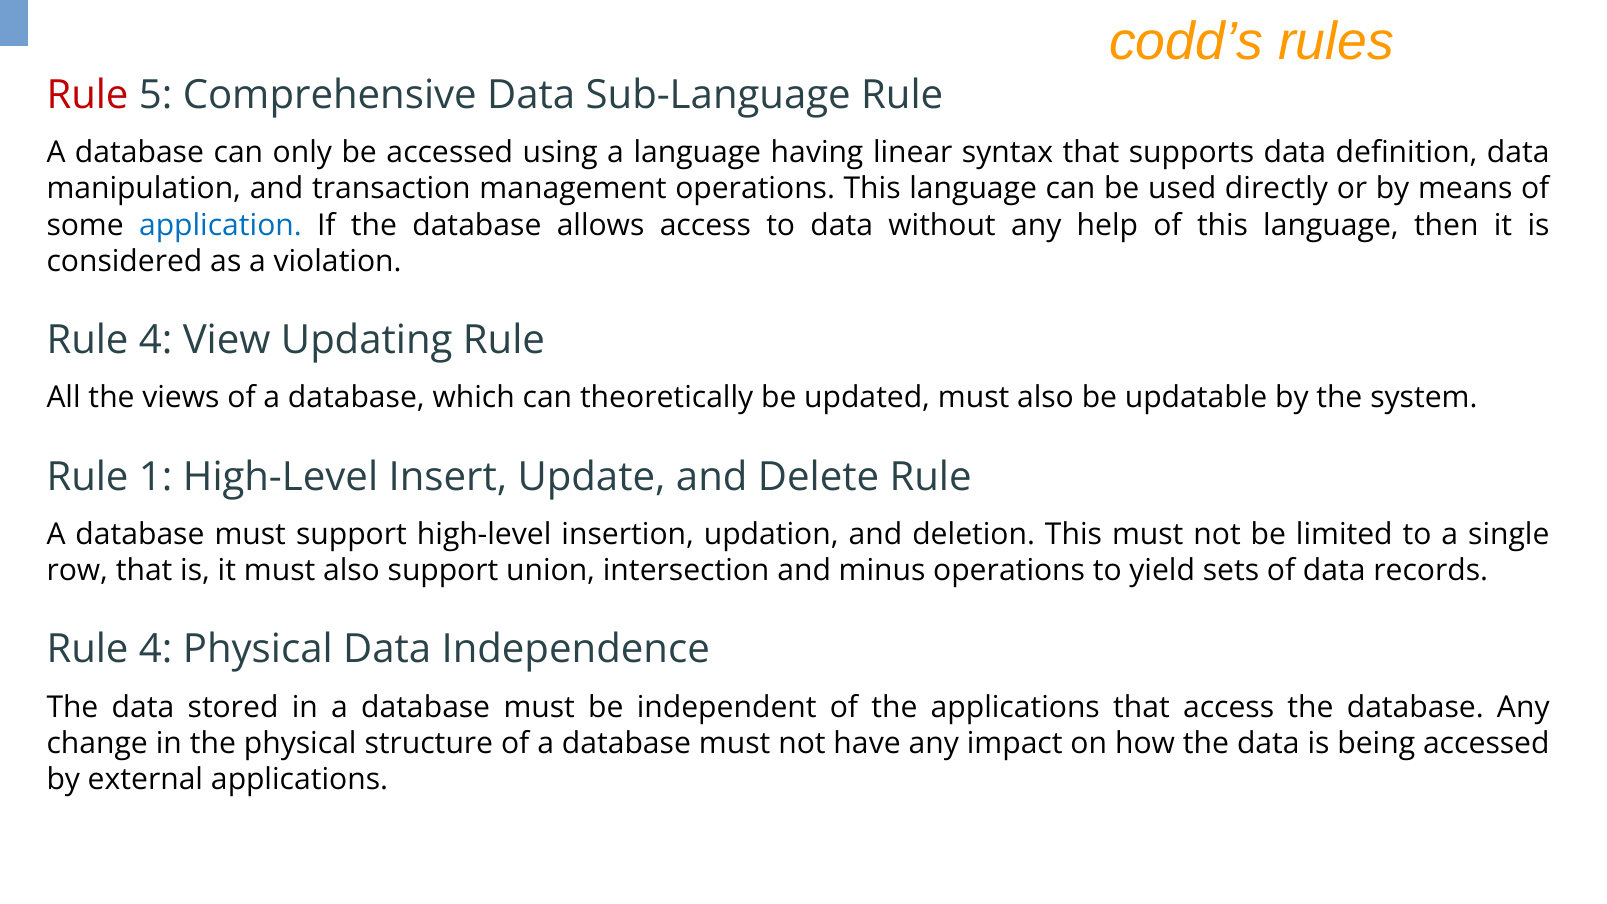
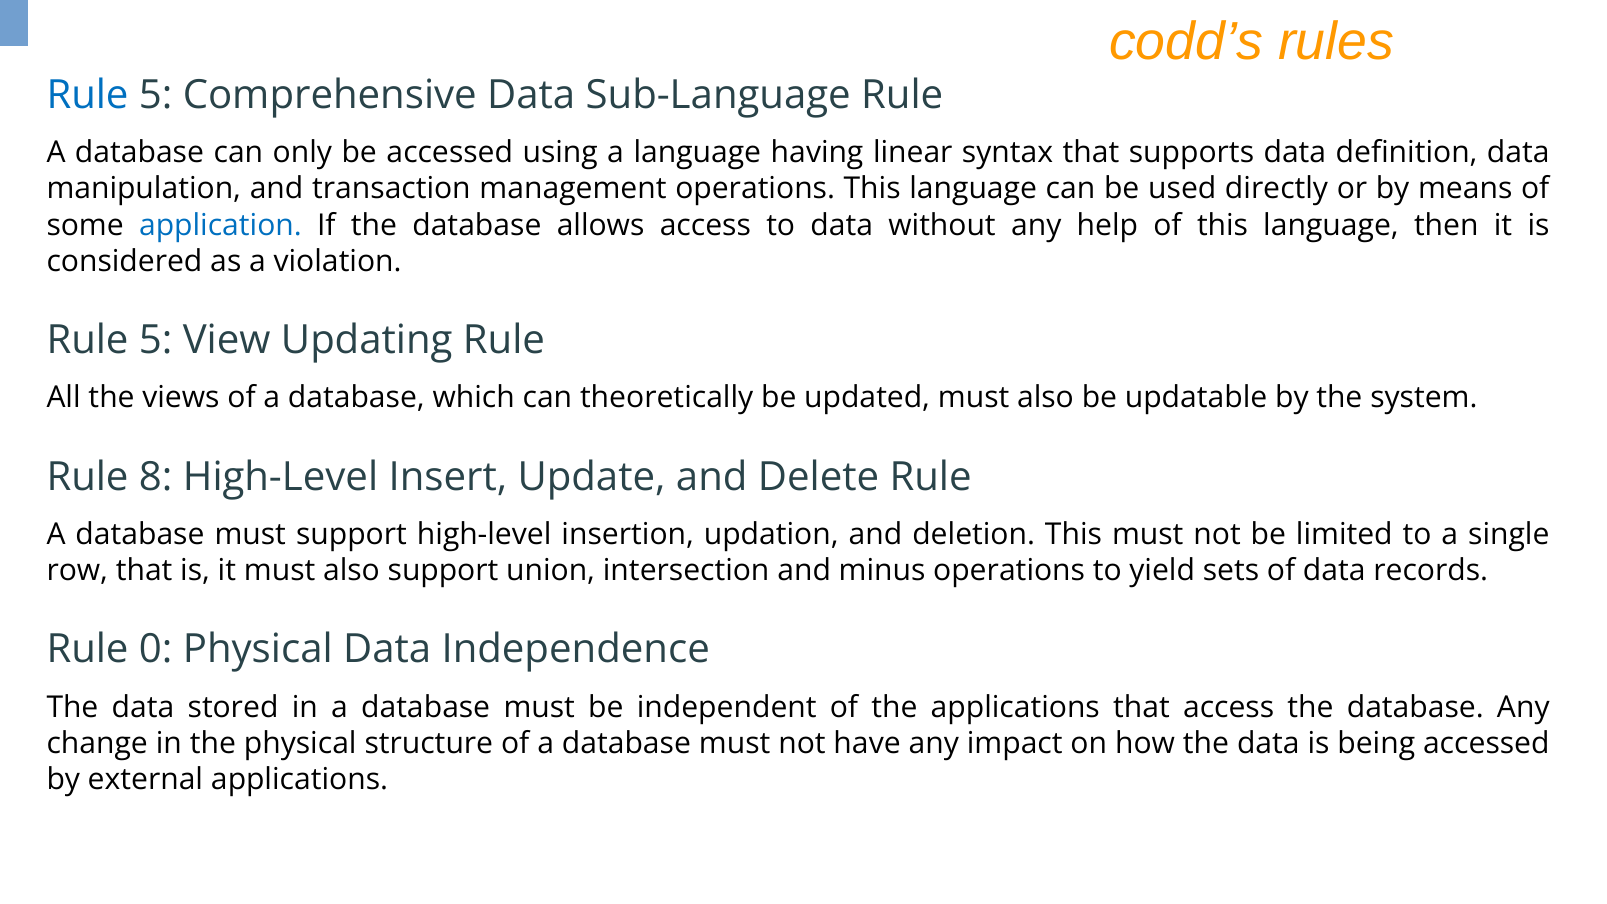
Rule at (88, 95) colour: red -> blue
4 at (156, 340): 4 -> 5
1: 1 -> 8
4 at (156, 650): 4 -> 0
